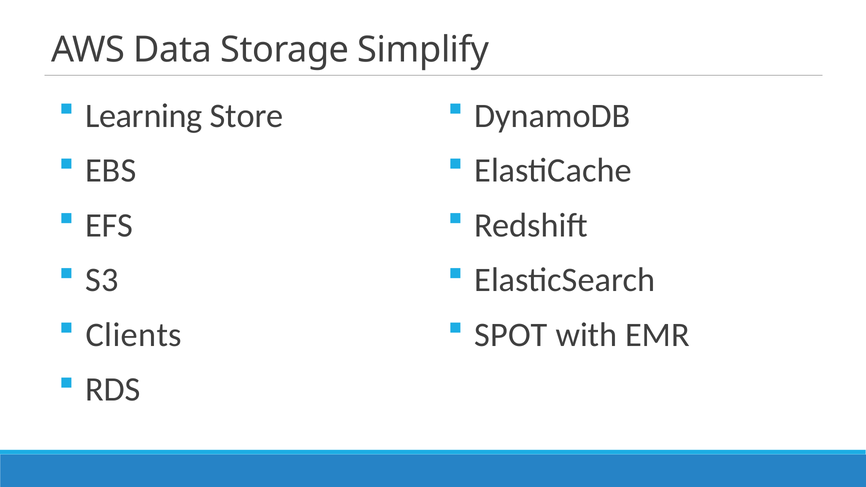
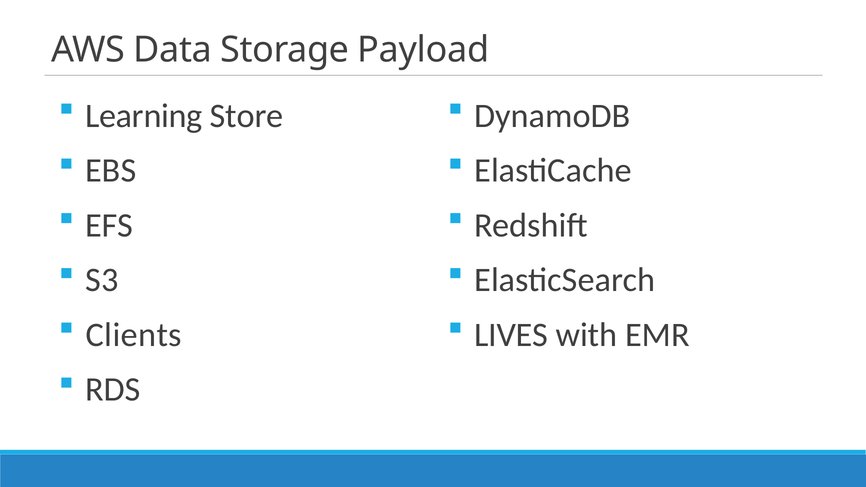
Simplify: Simplify -> Payload
SPOT: SPOT -> LIVES
